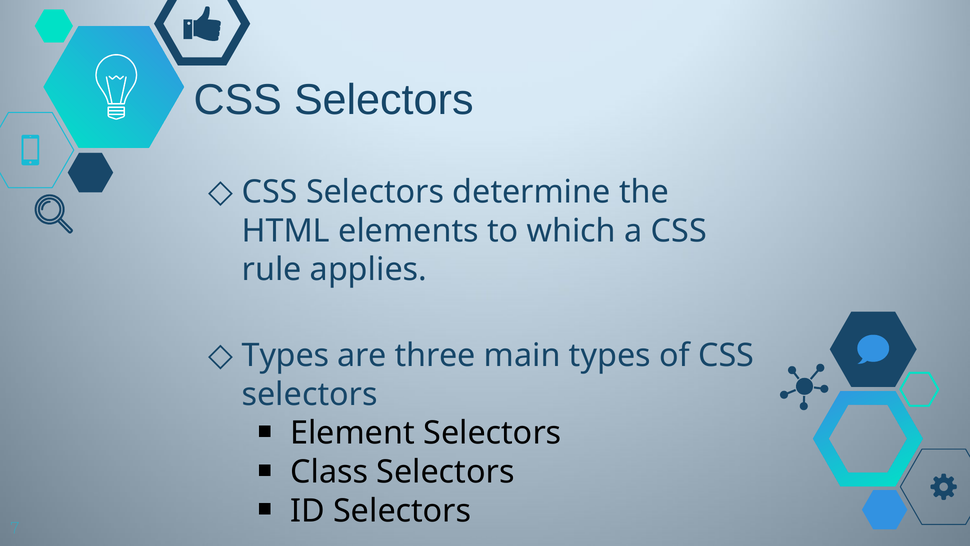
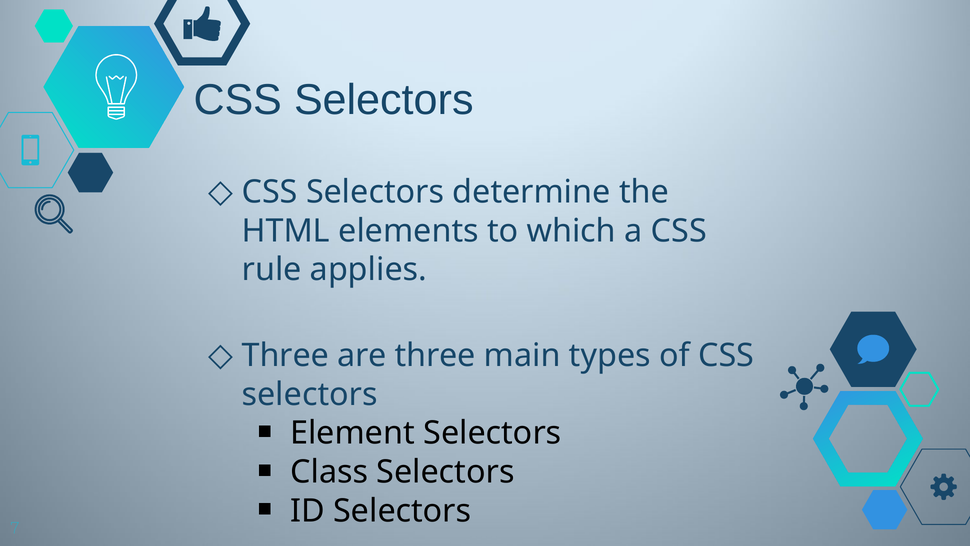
Types at (285, 355): Types -> Three
